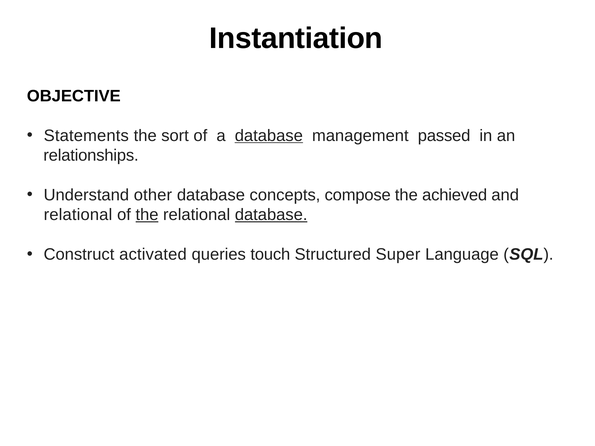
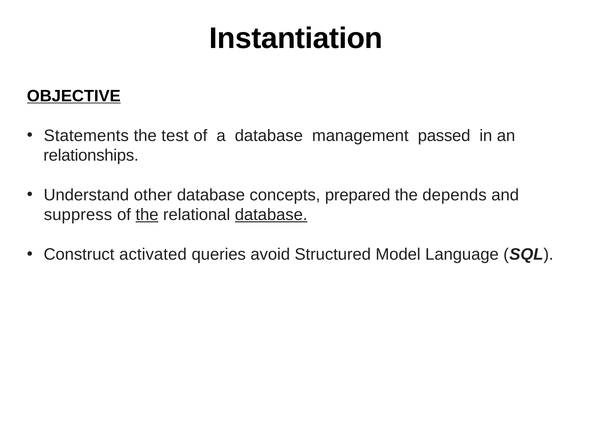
OBJECTIVE underline: none -> present
sort: sort -> test
database at (269, 136) underline: present -> none
compose: compose -> prepared
achieved: achieved -> depends
relational at (78, 215): relational -> suppress
touch: touch -> avoid
Super: Super -> Model
